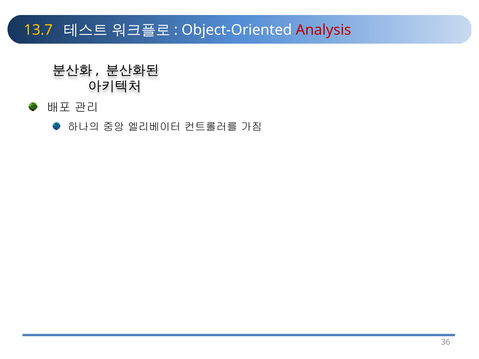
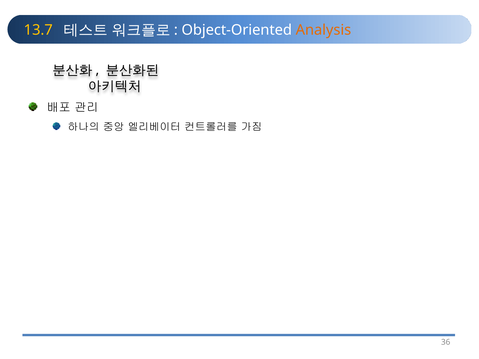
Analysis colour: red -> orange
